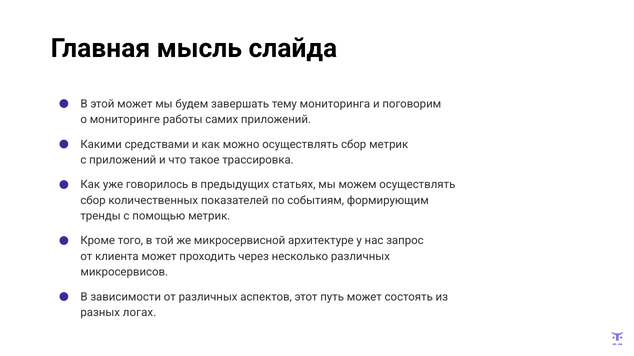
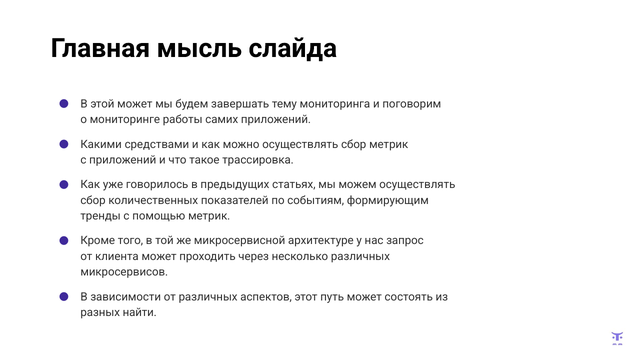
логах: логах -> найти
